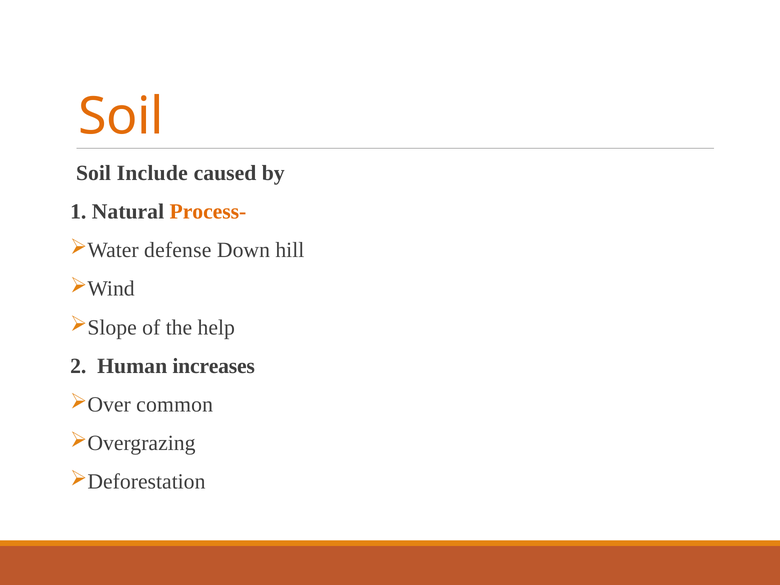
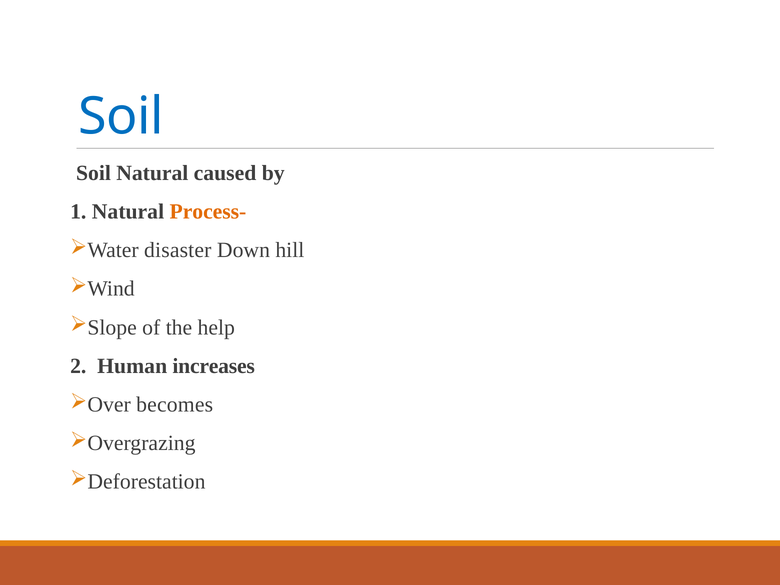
Soil at (121, 117) colour: orange -> blue
Soil Include: Include -> Natural
defense: defense -> disaster
common: common -> becomes
